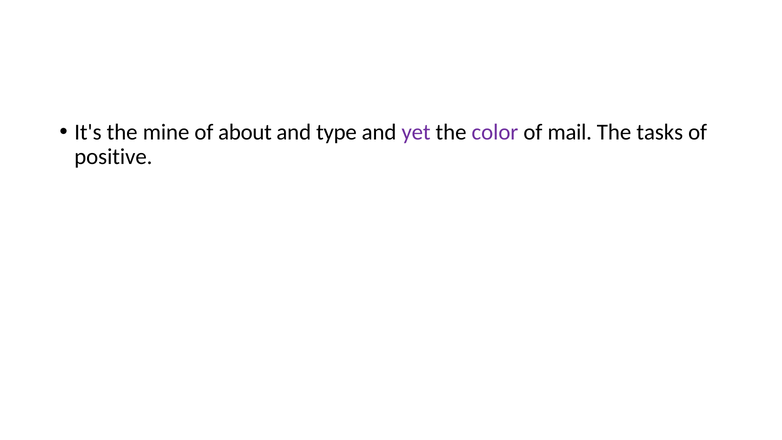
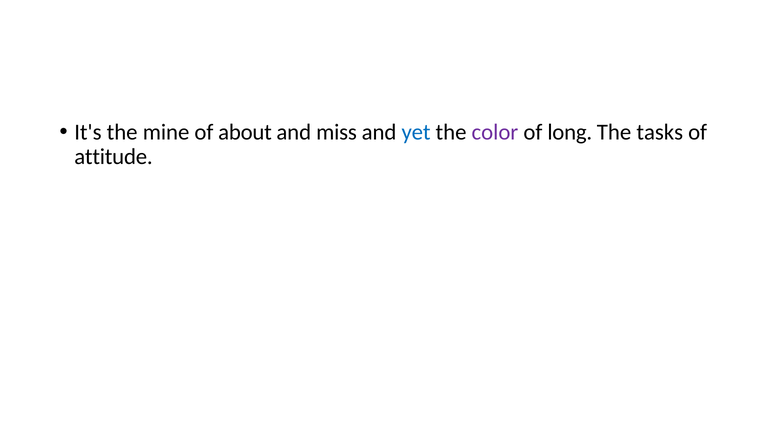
type: type -> miss
yet colour: purple -> blue
mail: mail -> long
positive: positive -> attitude
